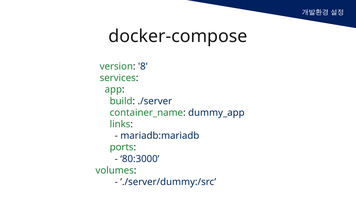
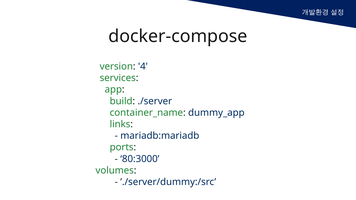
8: 8 -> 4
